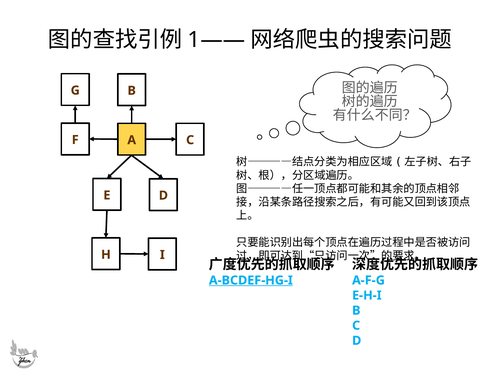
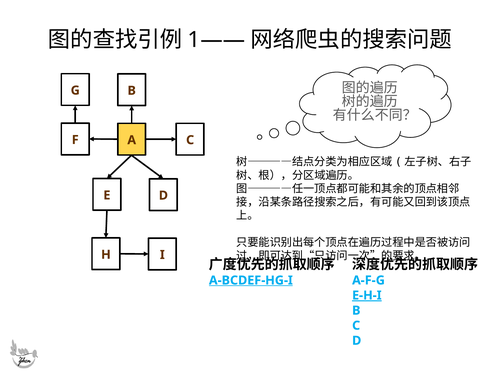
E-H-I underline: none -> present
